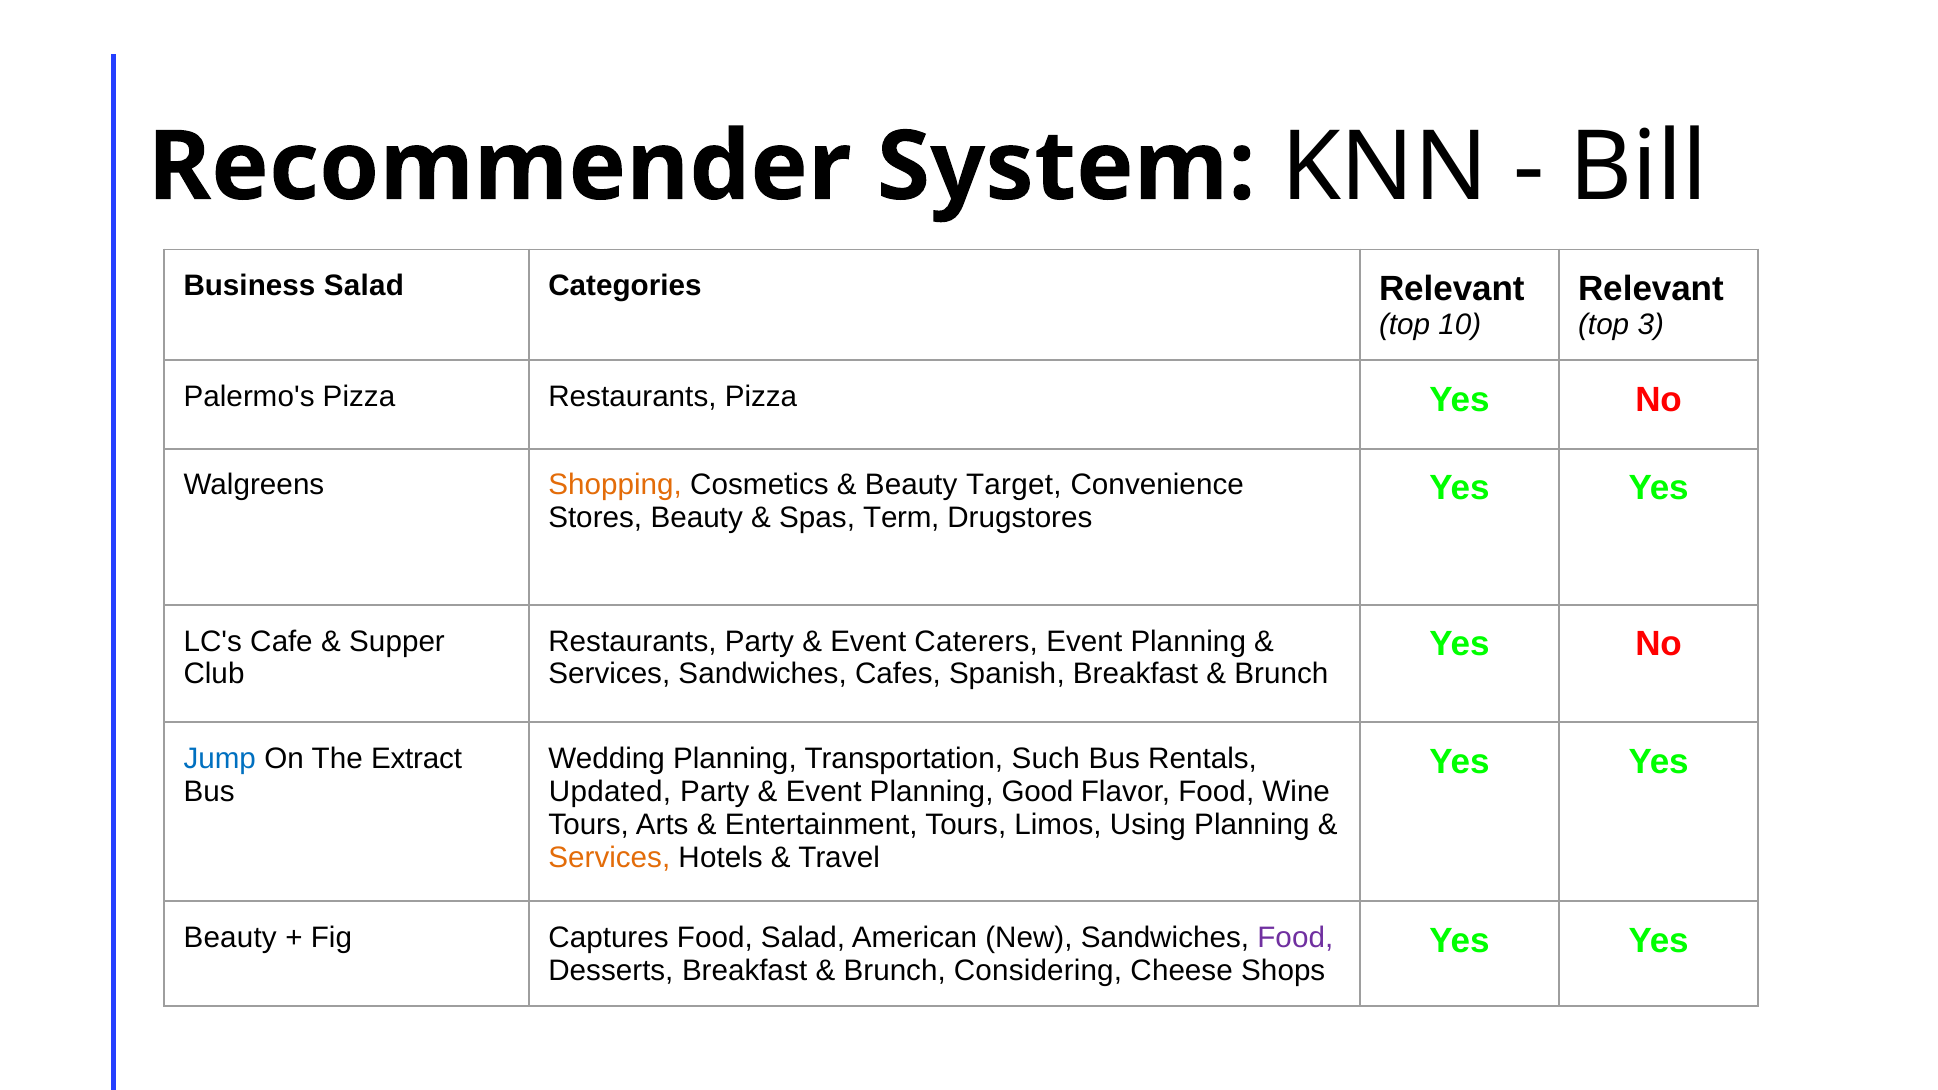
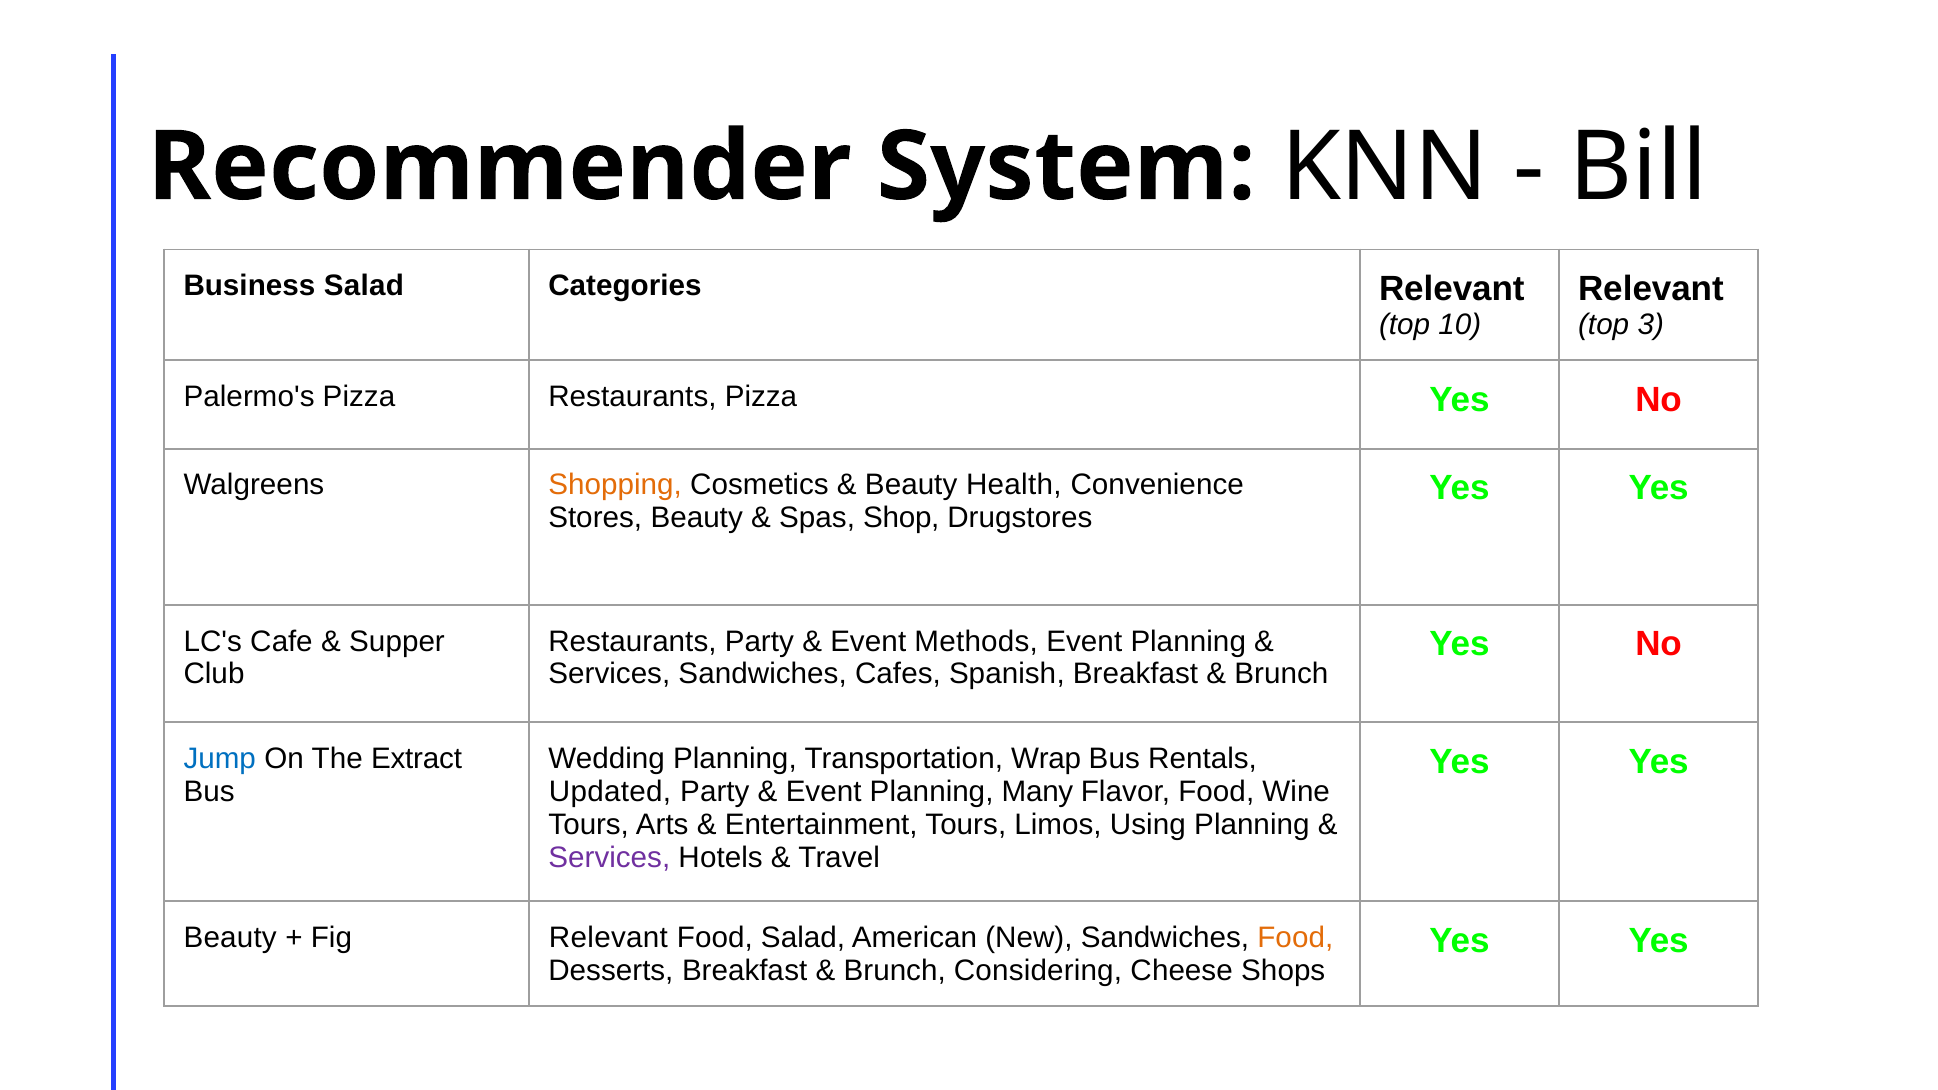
Target: Target -> Health
Term: Term -> Shop
Caterers: Caterers -> Methods
Such: Such -> Wrap
Good: Good -> Many
Services at (609, 858) colour: orange -> purple
Fig Captures: Captures -> Relevant
Food at (1295, 938) colour: purple -> orange
